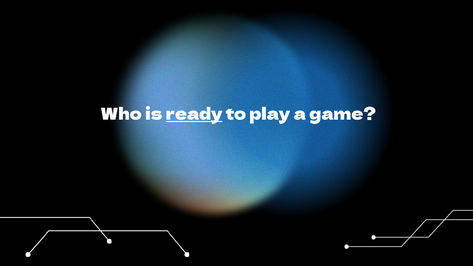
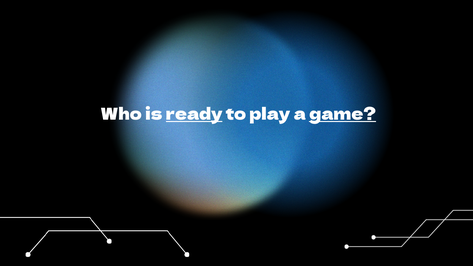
game underline: none -> present
